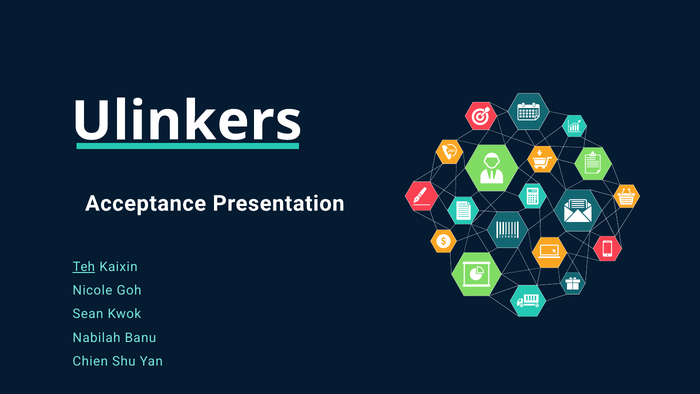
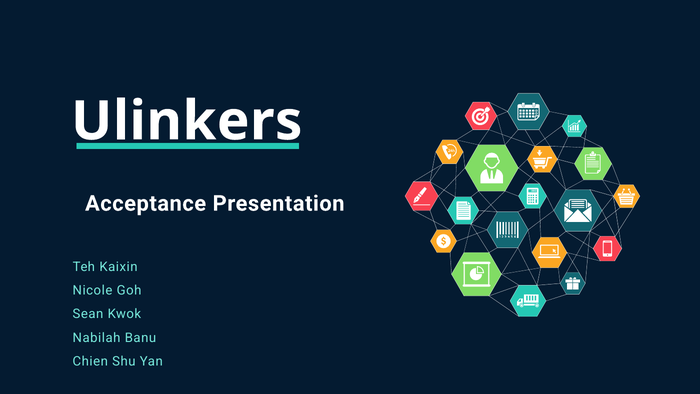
Teh underline: present -> none
